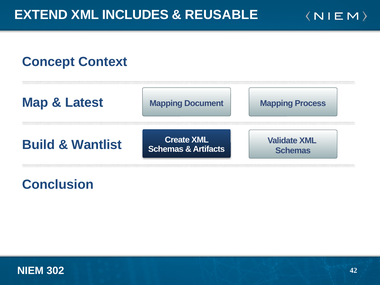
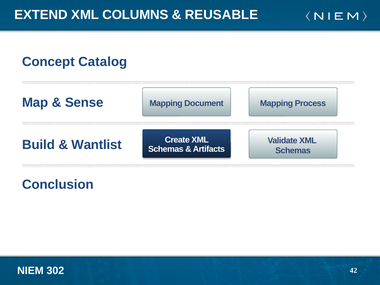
INCLUDES: INCLUDES -> COLUMNS
Context: Context -> Catalog
Latest: Latest -> Sense
